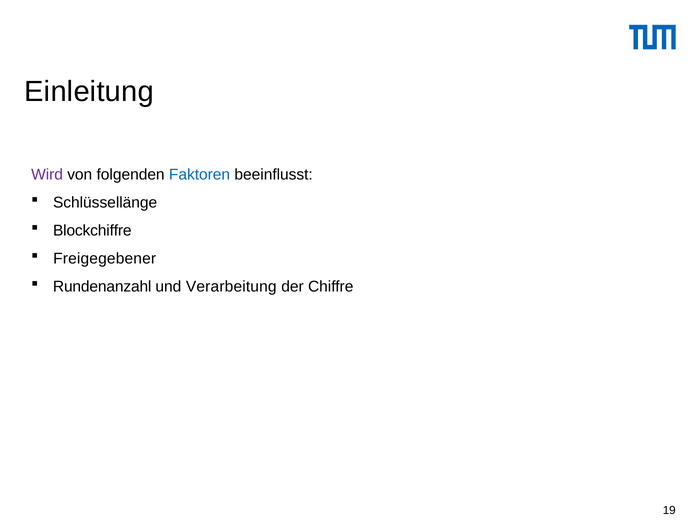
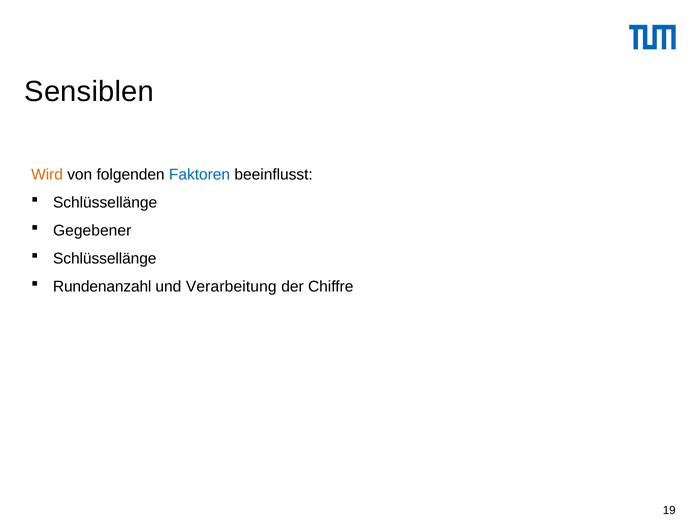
Einleitung: Einleitung -> Sensiblen
Wird colour: purple -> orange
Blockchiffre: Blockchiffre -> Gegebener
Freigegebener at (105, 259): Freigegebener -> Schlüssellänge
